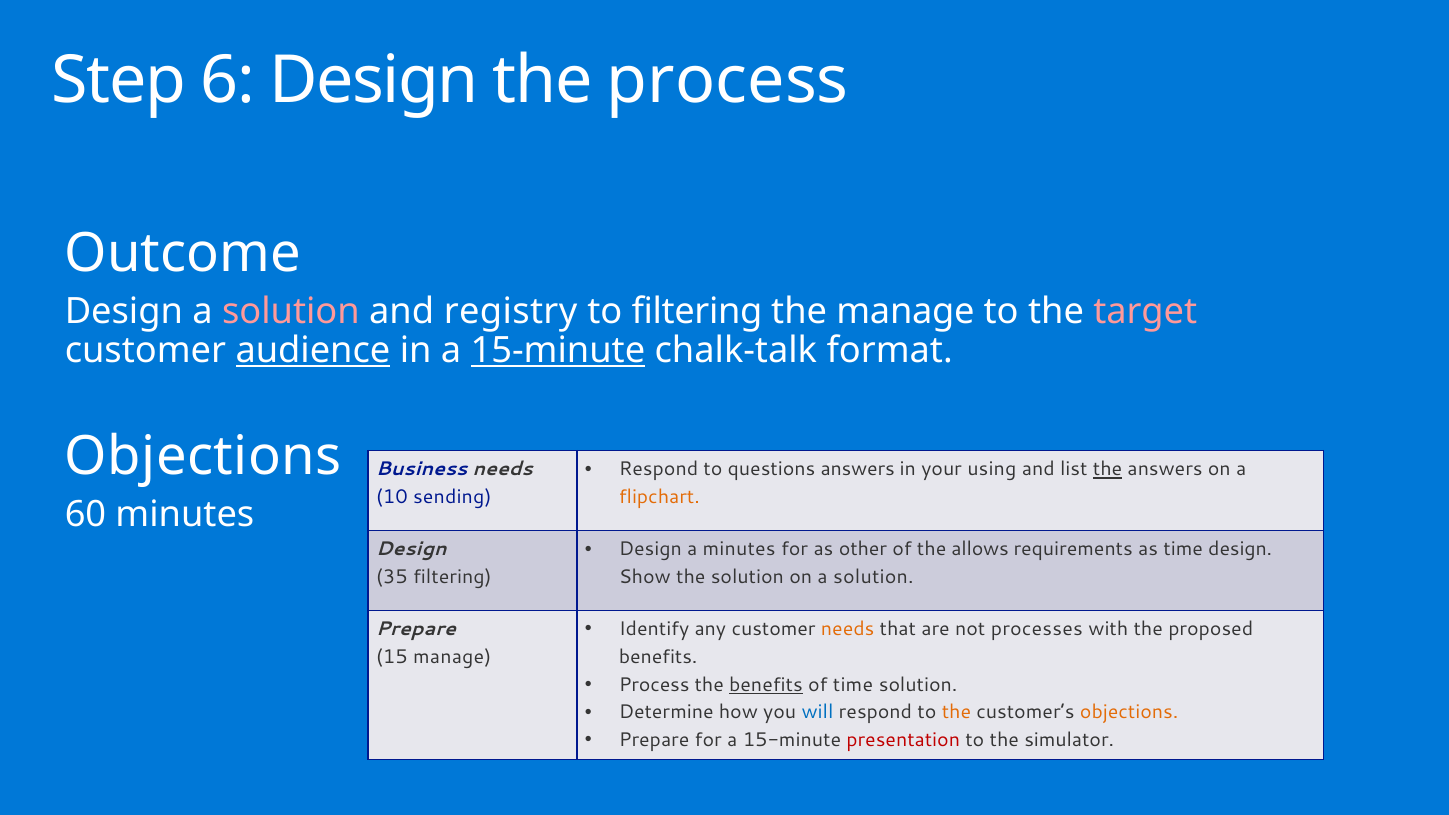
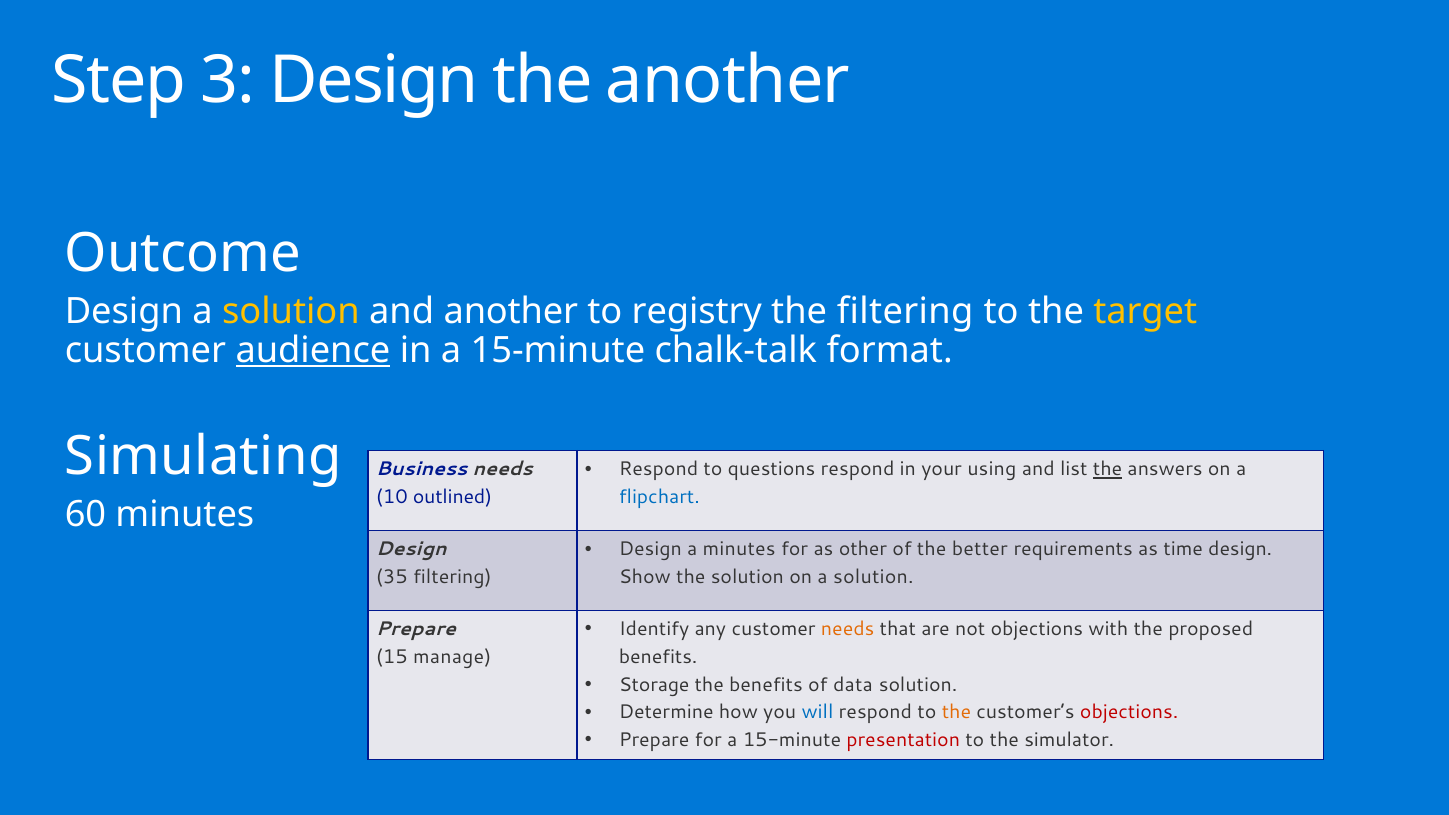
6: 6 -> 3
the process: process -> another
solution at (291, 311) colour: pink -> yellow
and registry: registry -> another
to filtering: filtering -> registry
the manage: manage -> filtering
target colour: pink -> yellow
15-minute at (558, 351) underline: present -> none
Objections at (203, 457): Objections -> Simulating
questions answers: answers -> respond
sending: sending -> outlined
flipchart colour: orange -> blue
allows: allows -> better
not processes: processes -> objections
Process at (654, 685): Process -> Storage
benefits at (766, 685) underline: present -> none
of time: time -> data
objections at (1129, 712) colour: orange -> red
